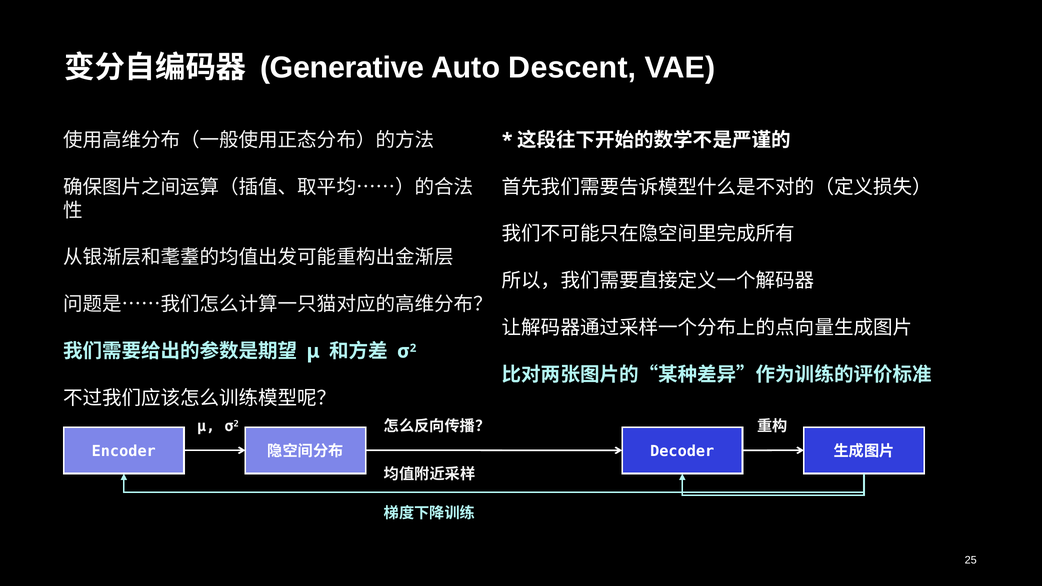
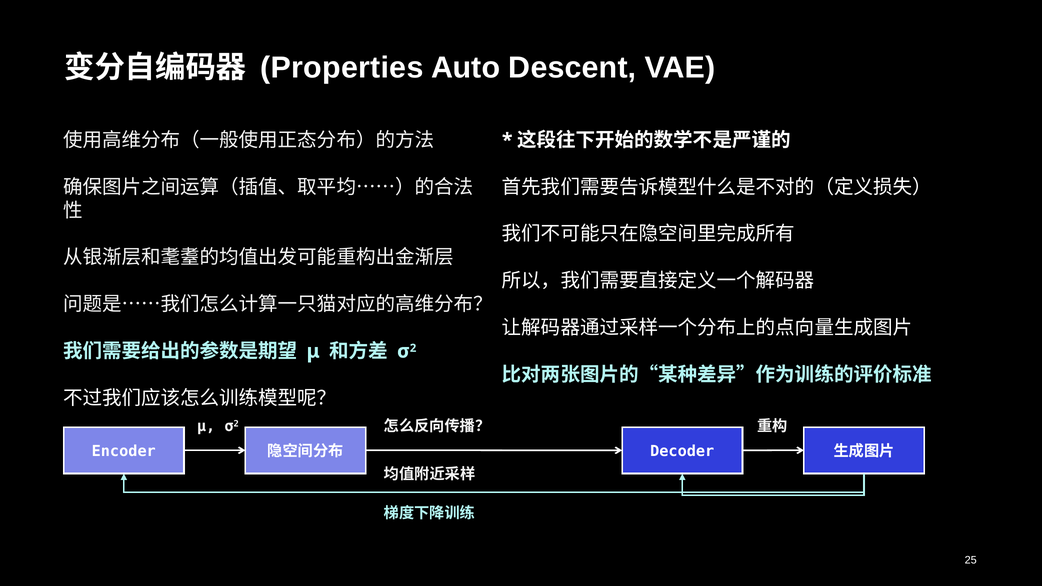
Generative: Generative -> Properties
